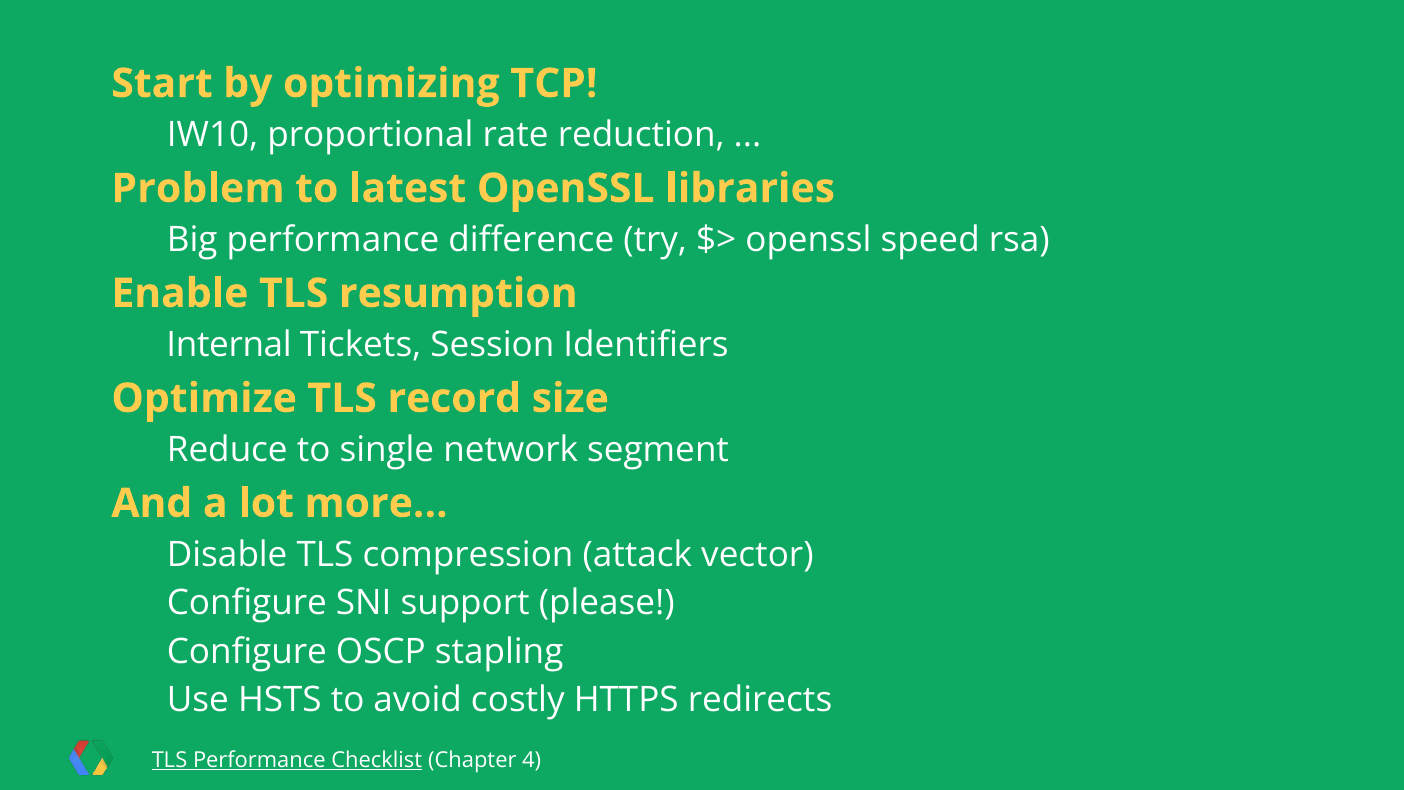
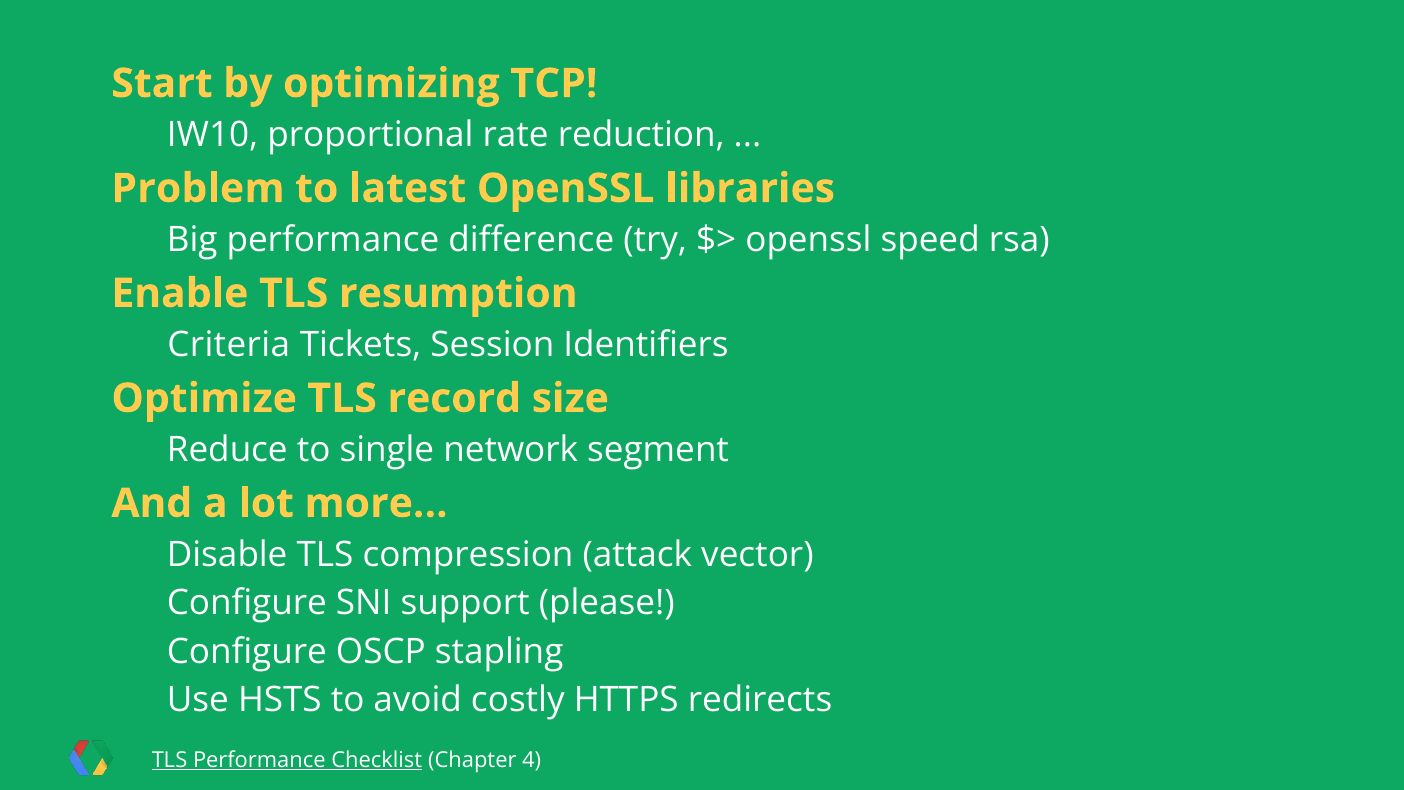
Internal: Internal -> Criteria
